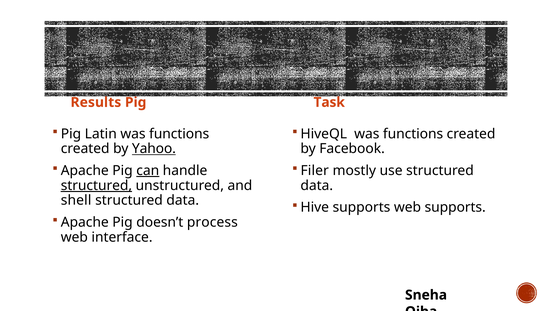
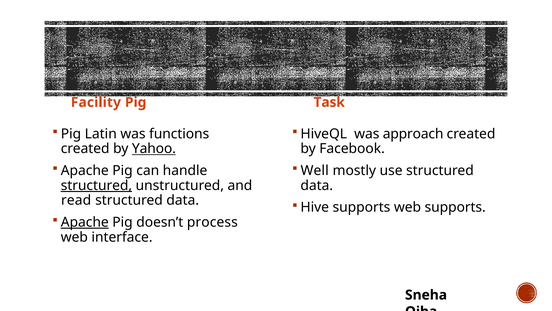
Results: Results -> Facility
HiveQL was functions: functions -> approach
can underline: present -> none
Filer: Filer -> Well
shell: shell -> read
Apache at (85, 222) underline: none -> present
